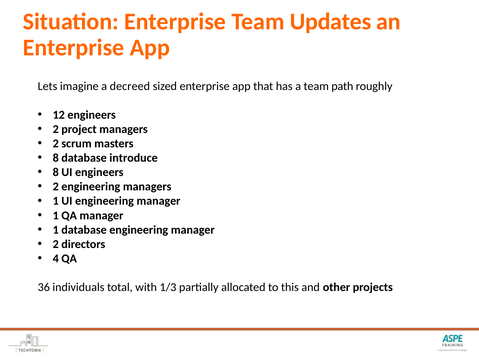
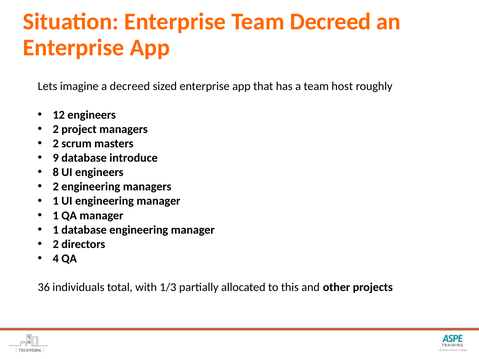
Team Updates: Updates -> Decreed
path: path -> host
8 at (56, 158): 8 -> 9
